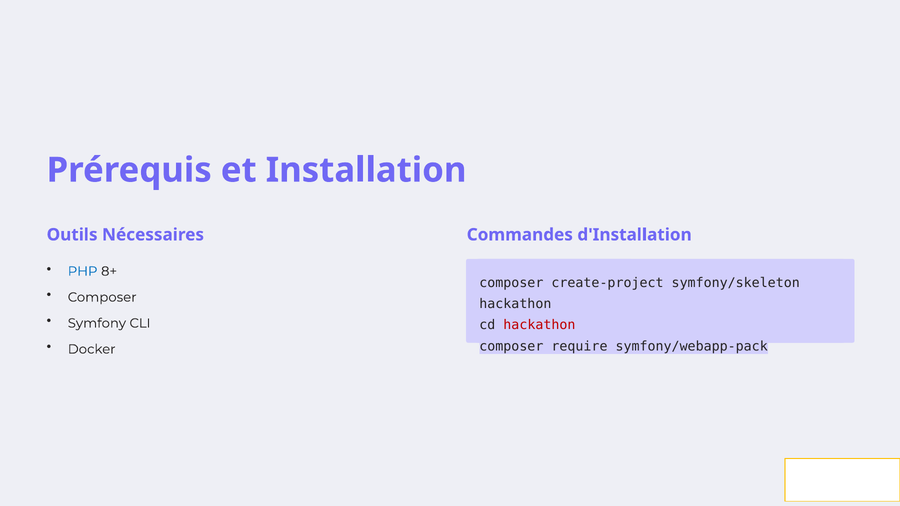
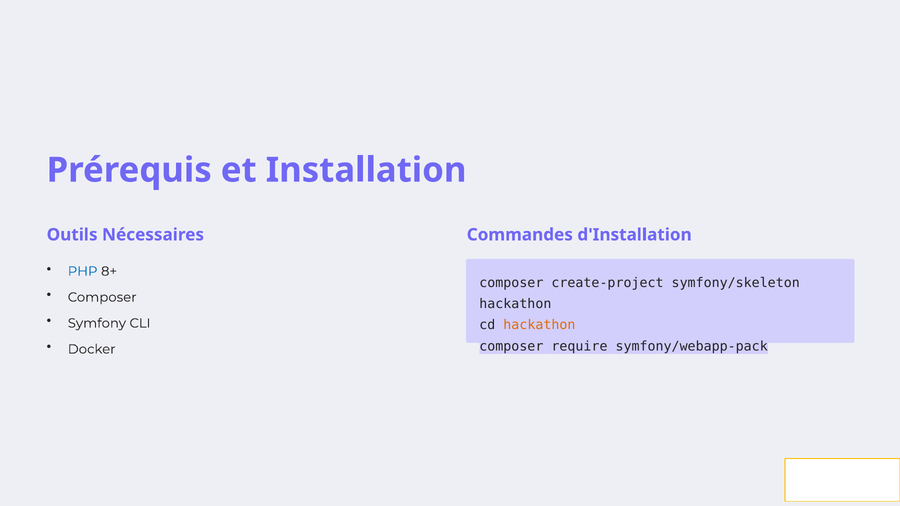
hackathon at (539, 325) colour: red -> orange
